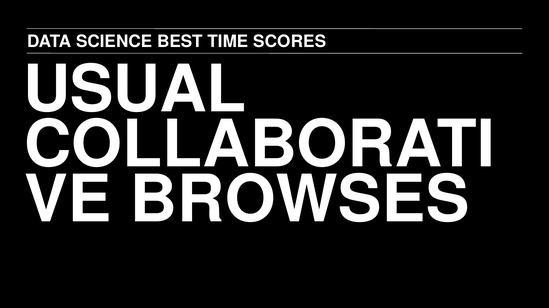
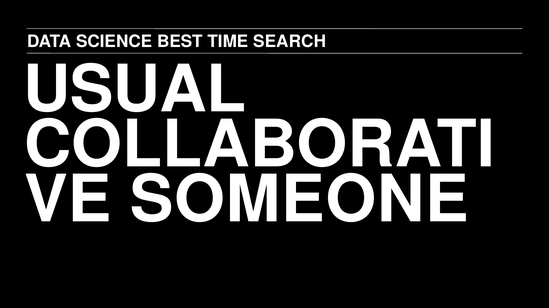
SCORES: SCORES -> SEARCH
BROWSES: BROWSES -> SOMEONE
